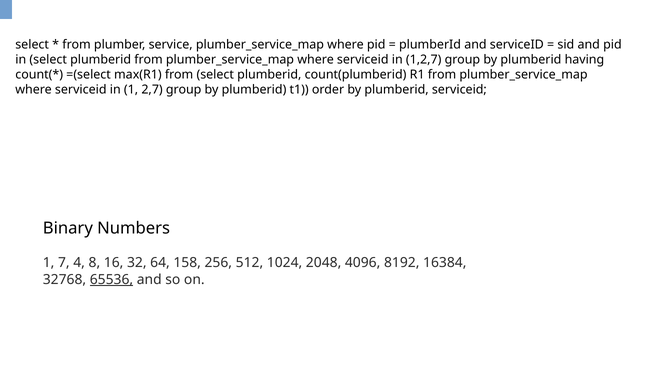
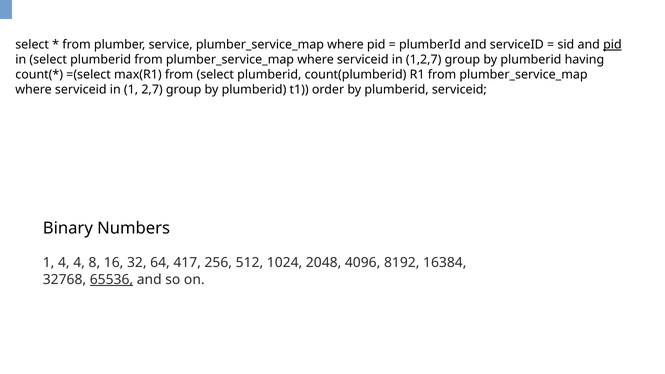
pid at (612, 45) underline: none -> present
1 7: 7 -> 4
158: 158 -> 417
